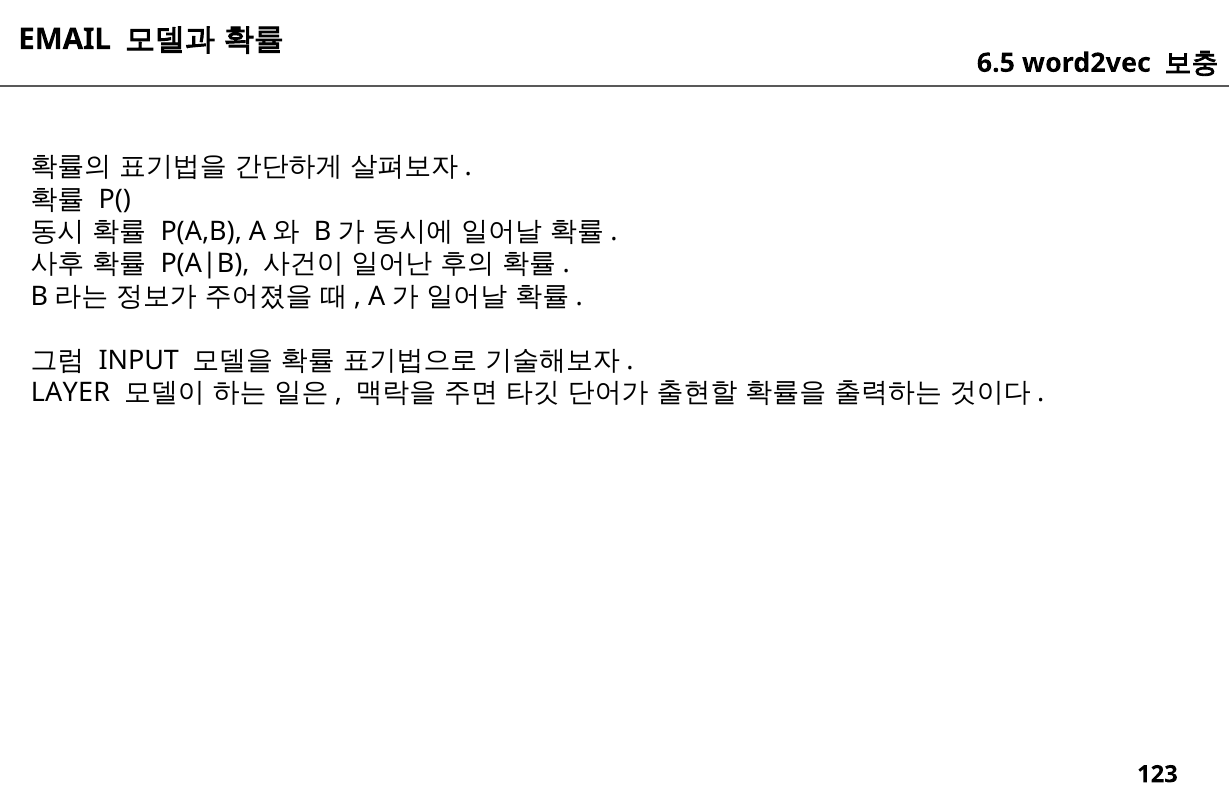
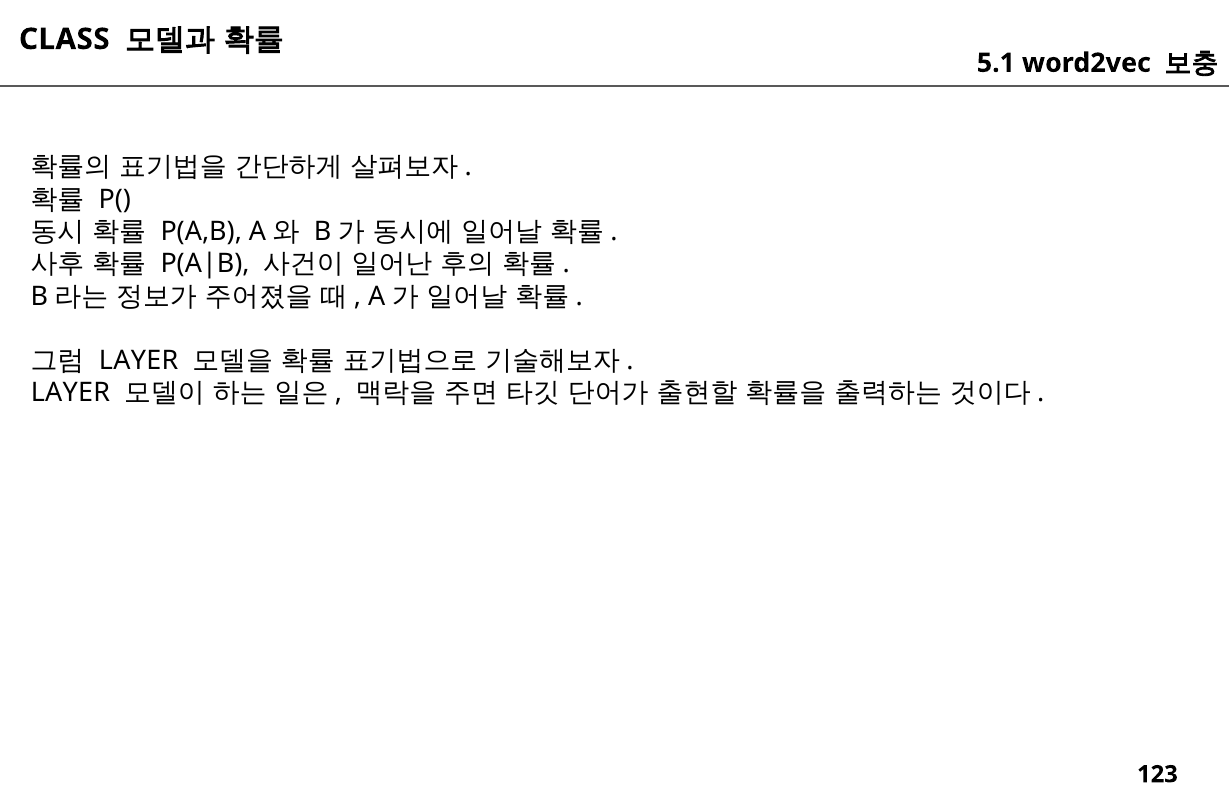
EMAIL: EMAIL -> CLASS
6.5: 6.5 -> 5.1
INPUT at (139, 361): INPUT -> LAYER
